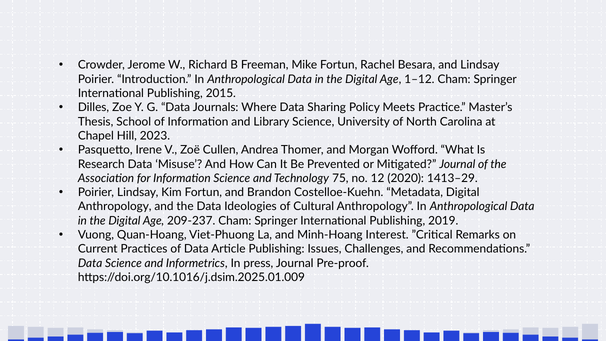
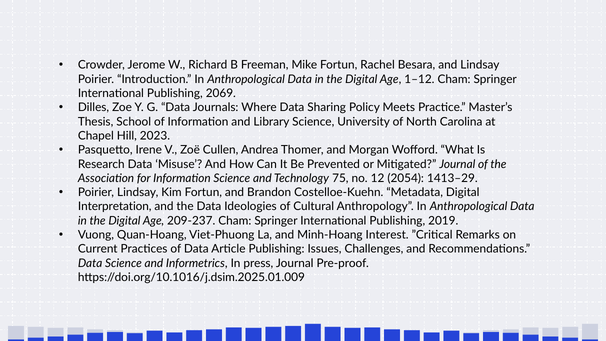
2015: 2015 -> 2069
2020: 2020 -> 2054
Anthropology at (115, 207): Anthropology -> Interpretation
